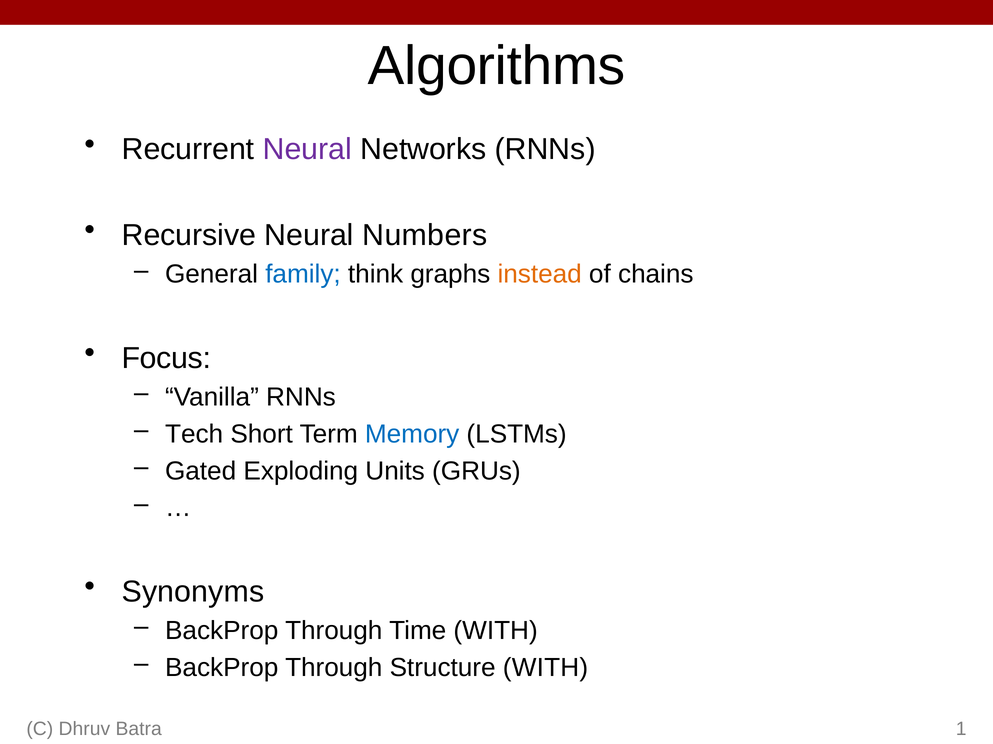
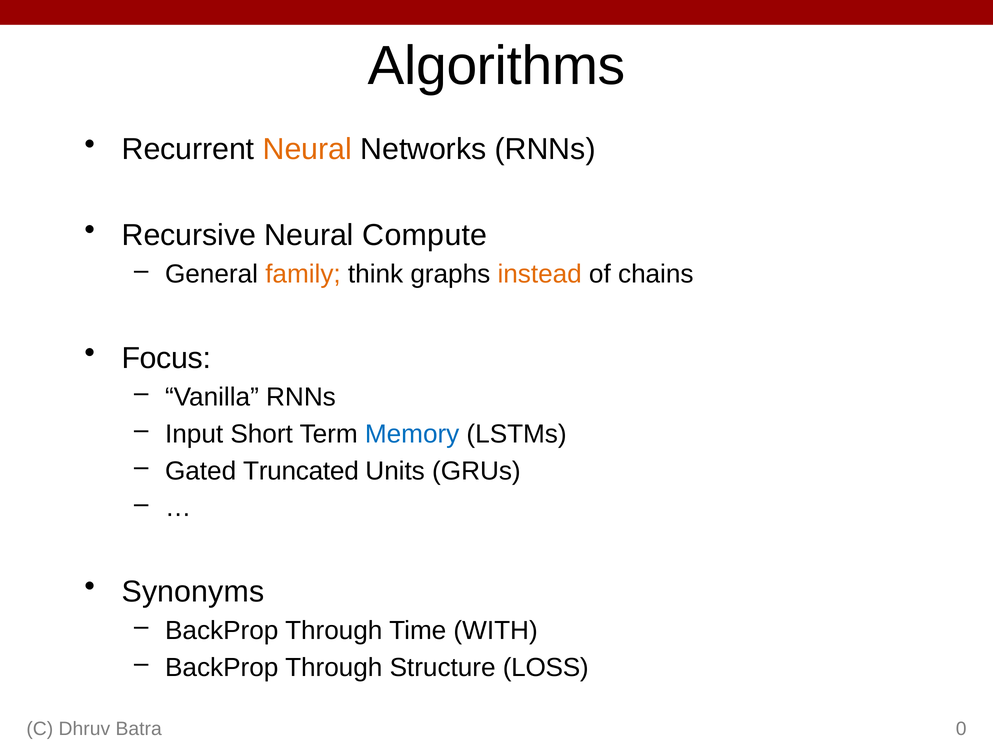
Neural at (307, 149) colour: purple -> orange
Numbers: Numbers -> Compute
family colour: blue -> orange
Tech: Tech -> Input
Exploding: Exploding -> Truncated
Structure WITH: WITH -> LOSS
1: 1 -> 0
